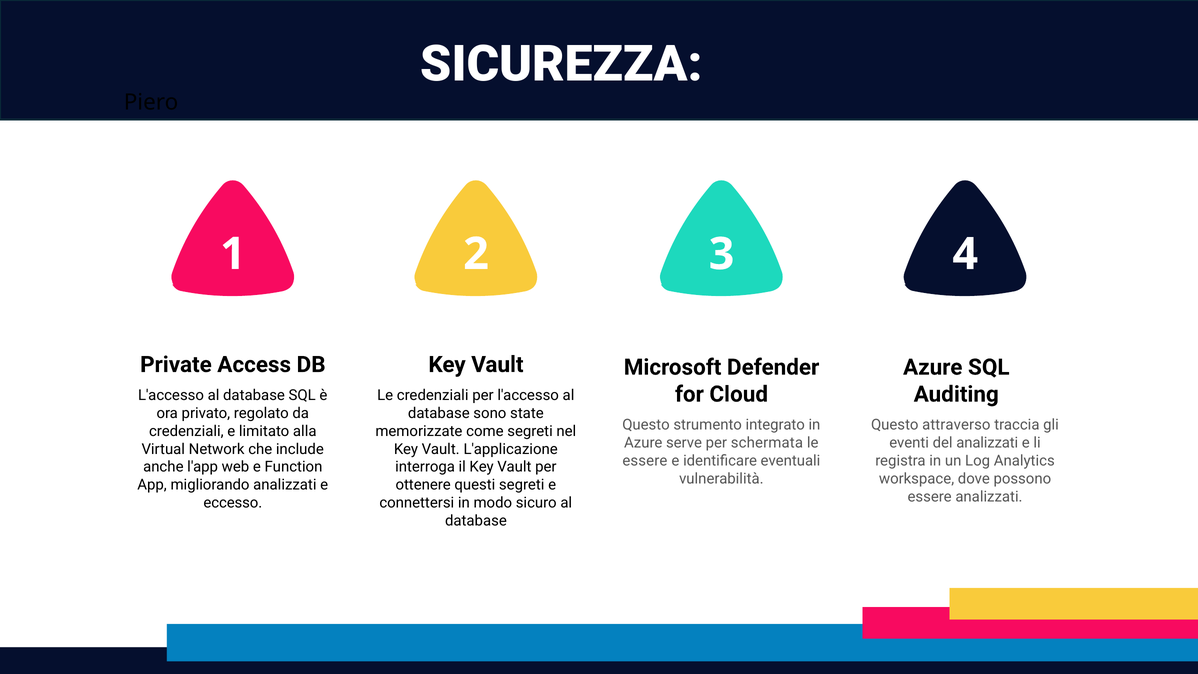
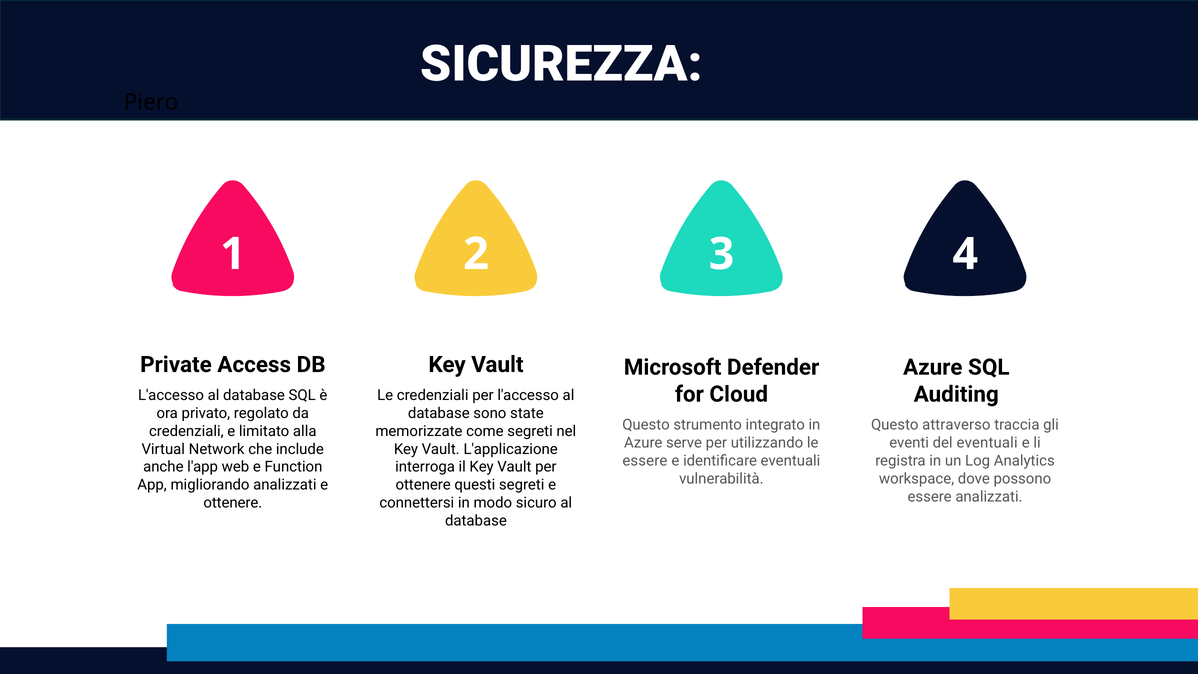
schermata: schermata -> utilizzando
del analizzati: analizzati -> eventuali
eccesso at (233, 503): eccesso -> ottenere
